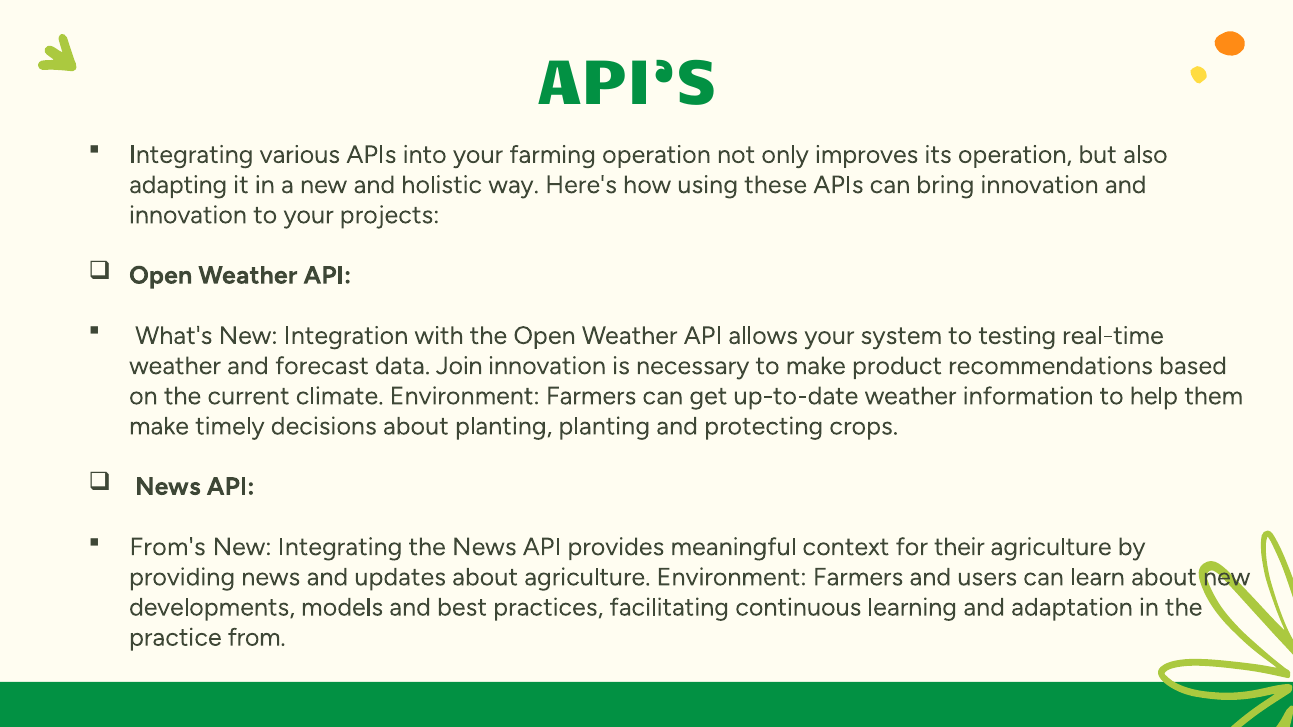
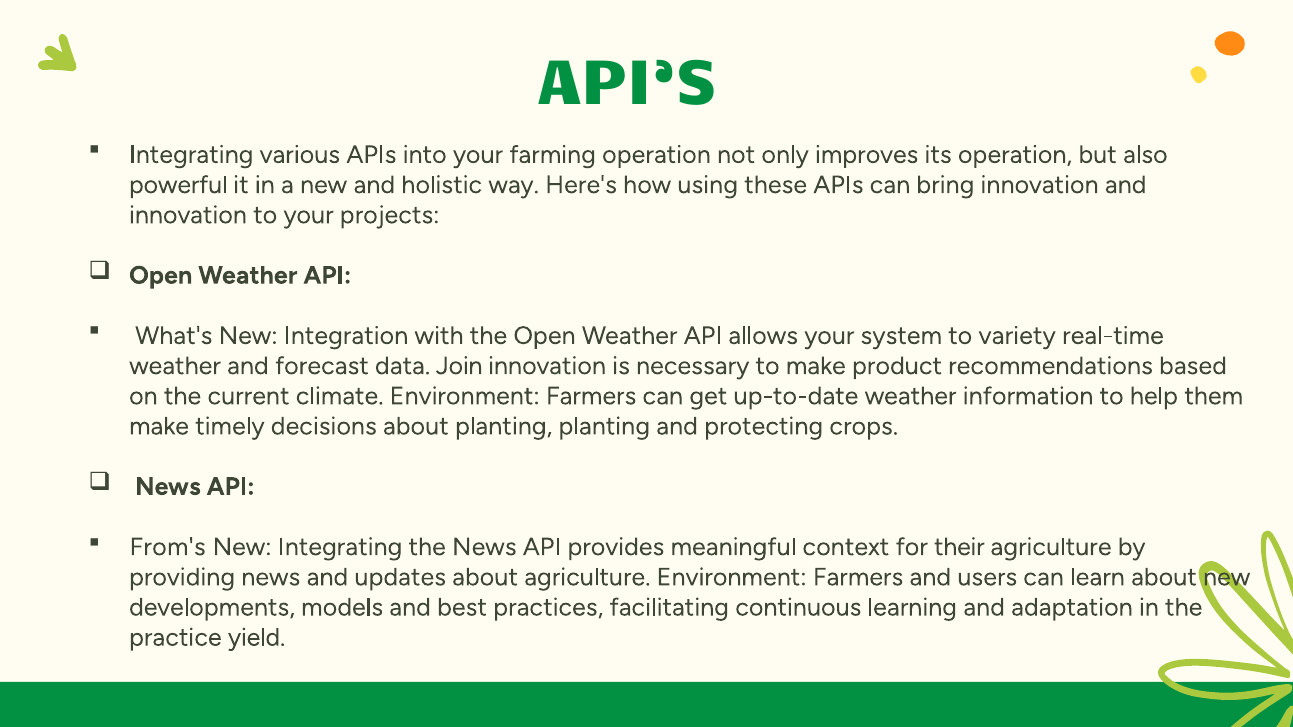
adapting: adapting -> powerful
testing: testing -> variety
from: from -> yield
